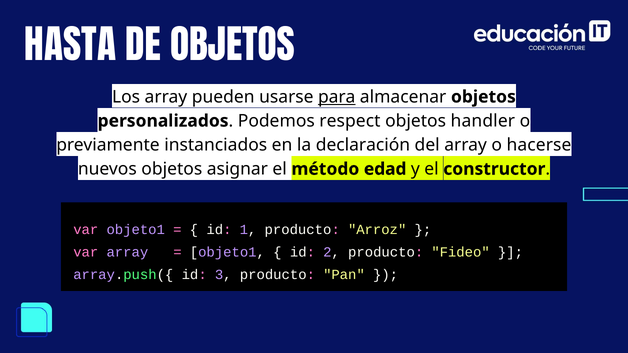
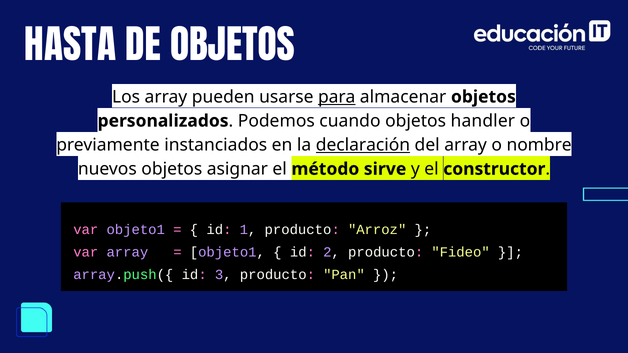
respect: respect -> cuando
declaración underline: none -> present
hacerse: hacerse -> nombre
edad: edad -> sirve
